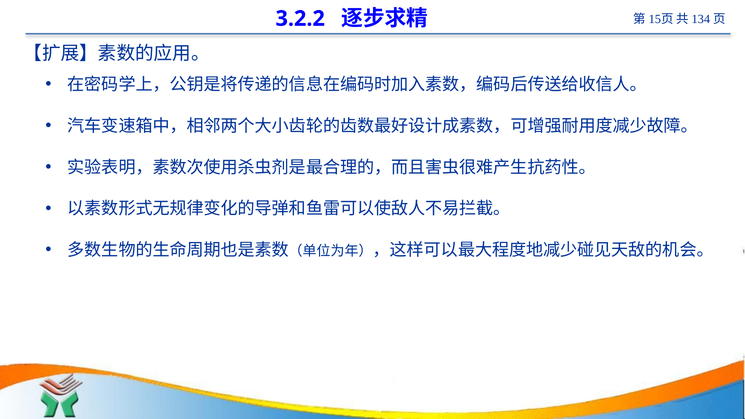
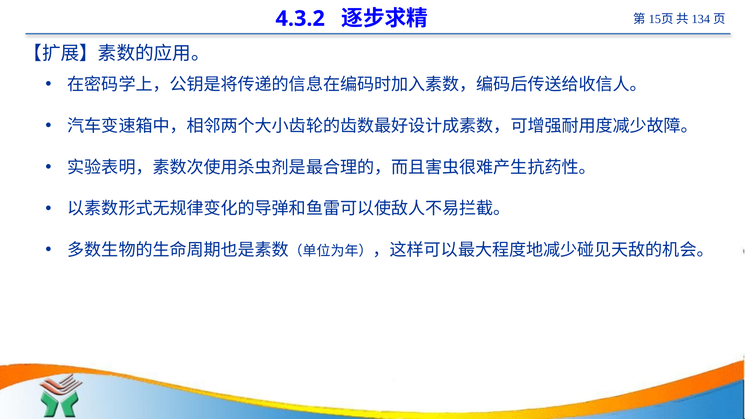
3.2.2: 3.2.2 -> 4.3.2
